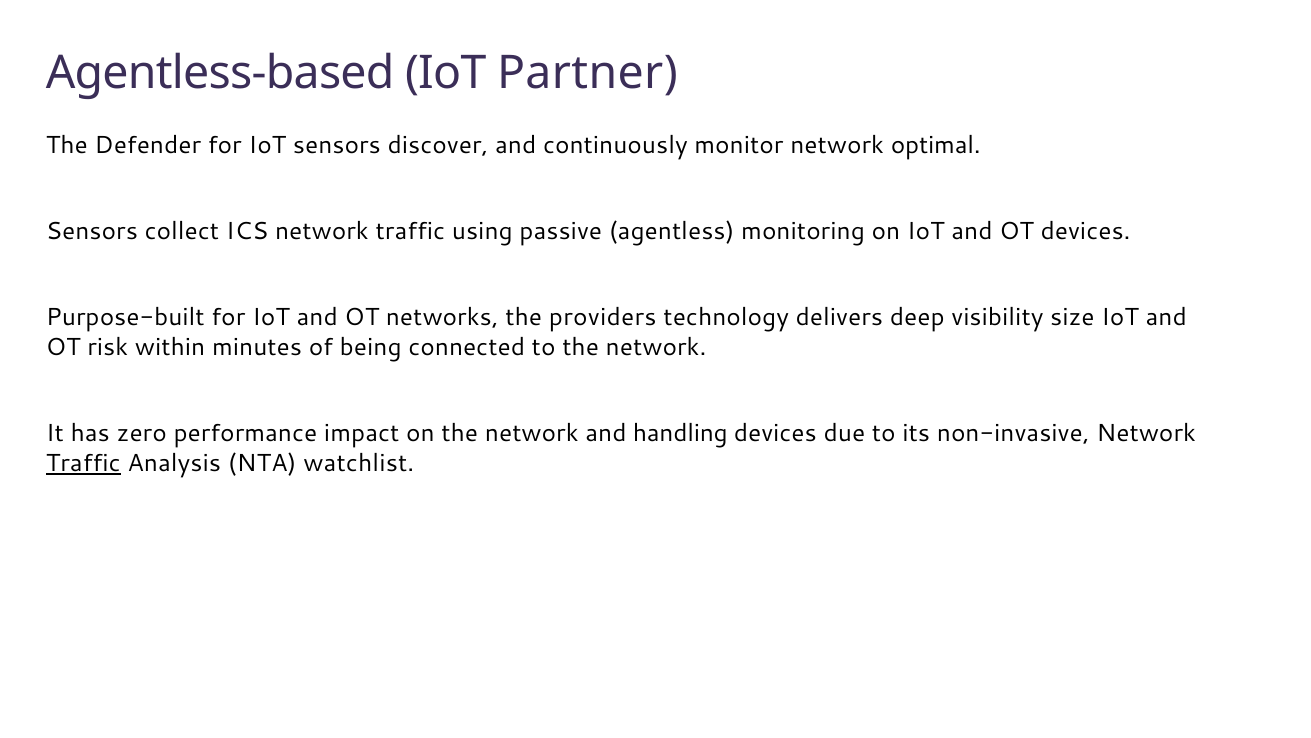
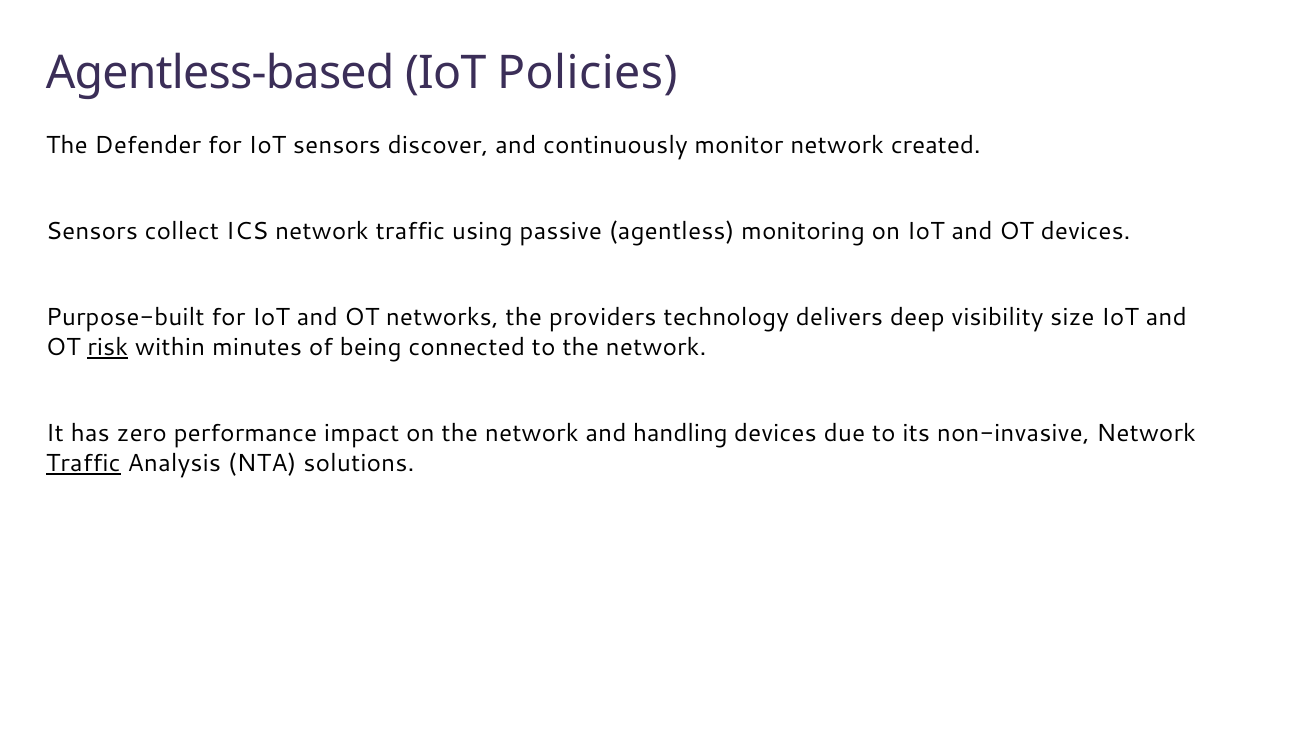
Partner: Partner -> Policies
optimal: optimal -> created
risk underline: none -> present
watchlist: watchlist -> solutions
